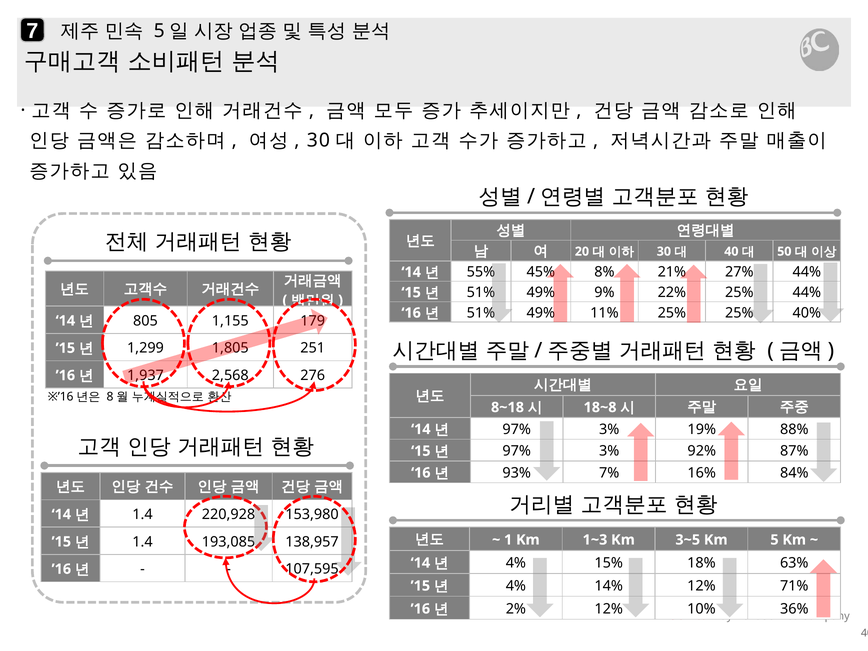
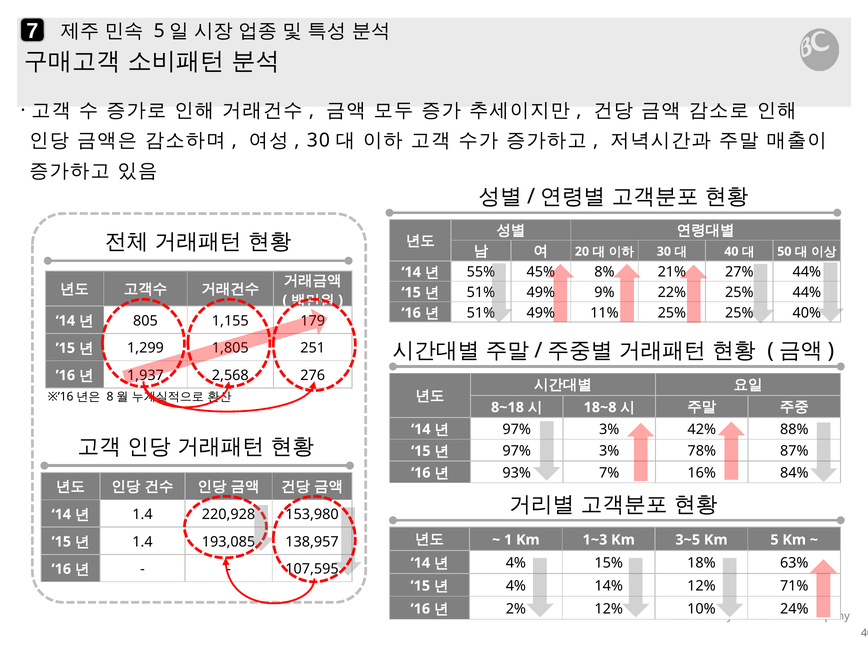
19%: 19% -> 42%
92%: 92% -> 78%
36%: 36% -> 24%
